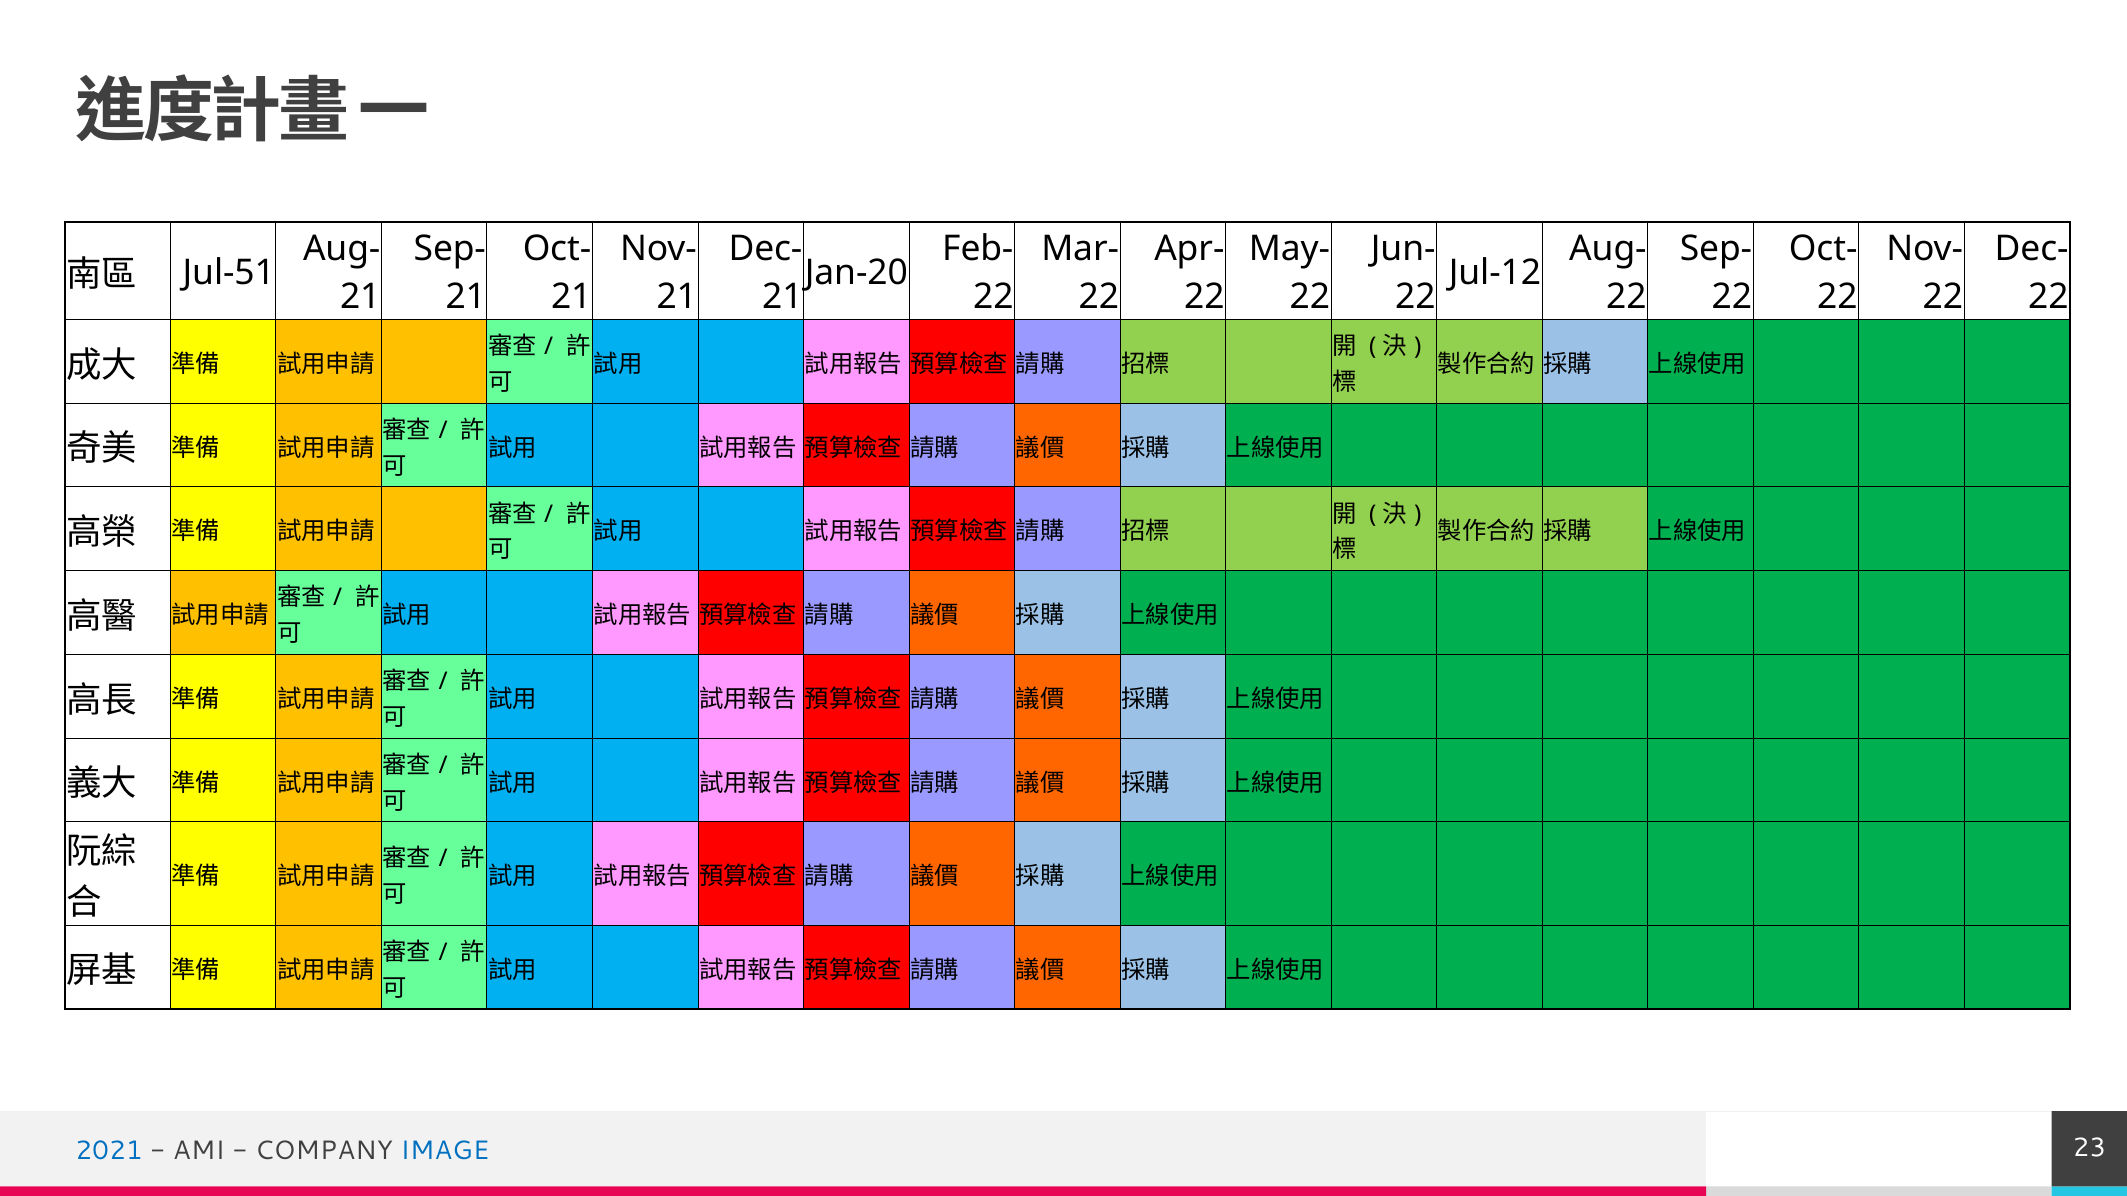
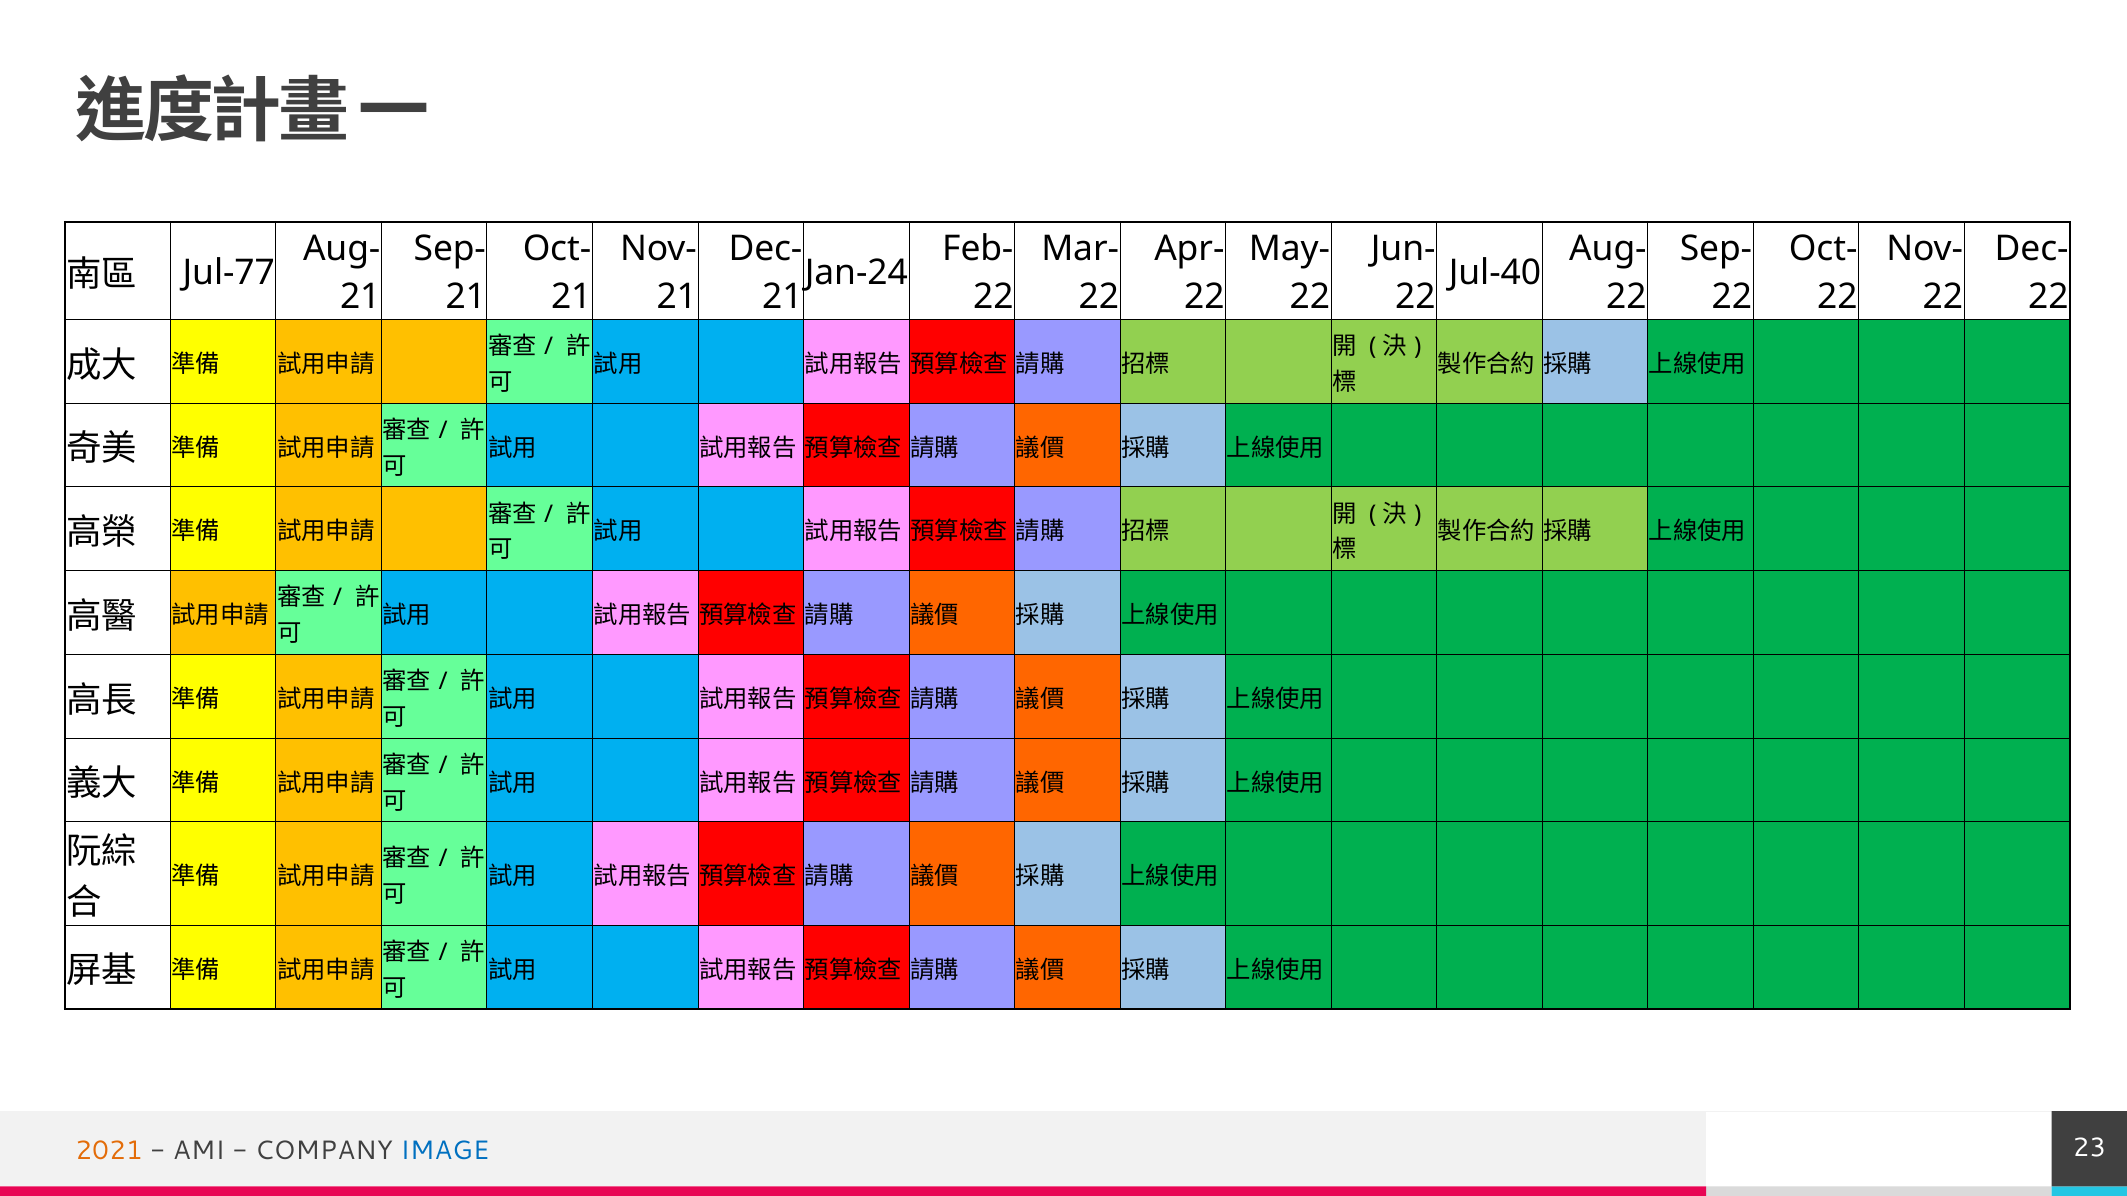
Jul-51: Jul-51 -> Jul-77
Jan-20: Jan-20 -> Jan-24
Jul-12: Jul-12 -> Jul-40
2021 colour: blue -> orange
